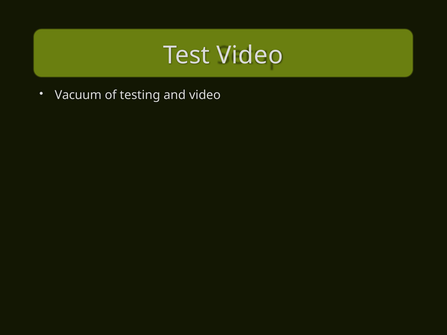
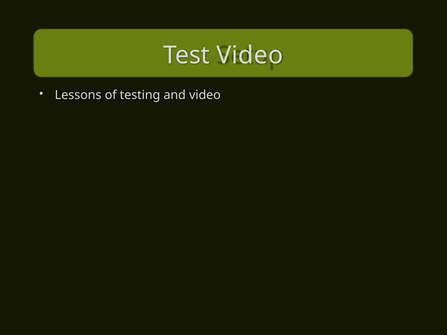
Vacuum: Vacuum -> Lessons
